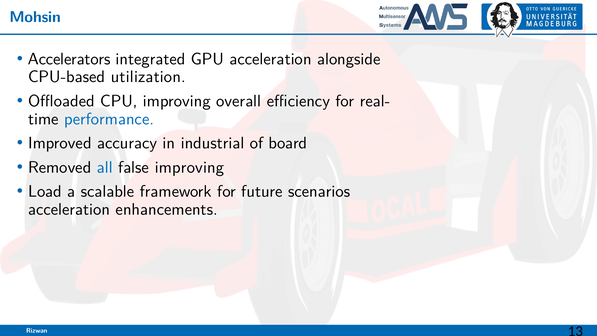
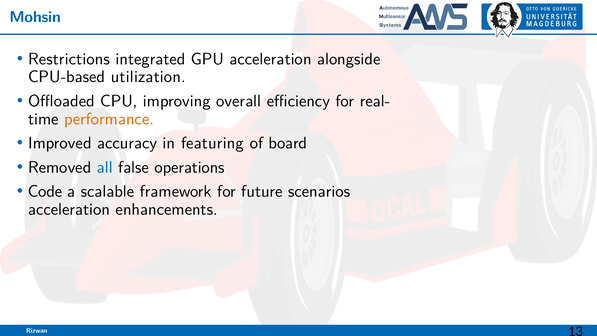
Accelerators: Accelerators -> Restrictions
performance colour: blue -> orange
industrial: industrial -> featuring
false improving: improving -> operations
Load: Load -> Code
